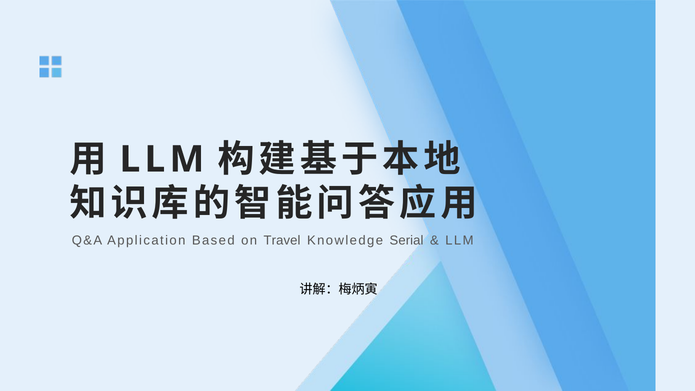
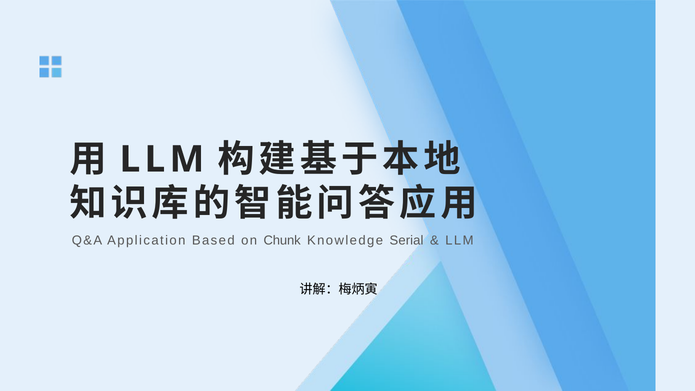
Travel: Travel -> Chunk
